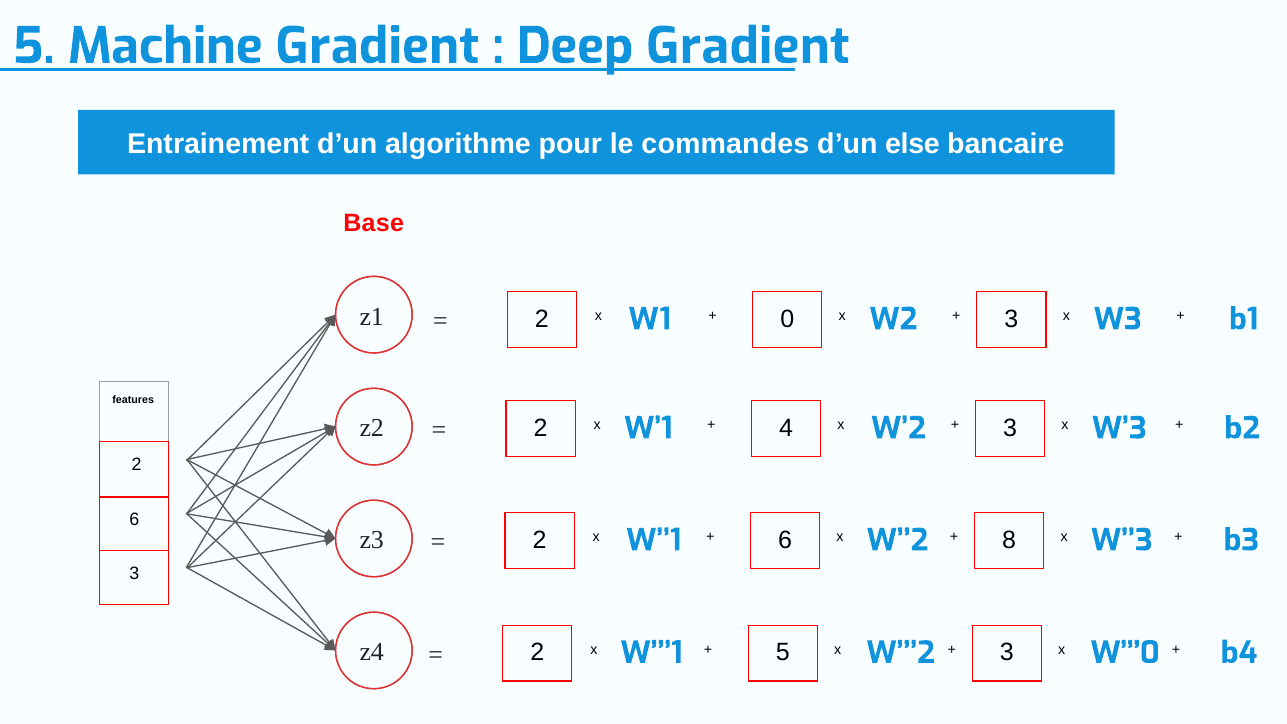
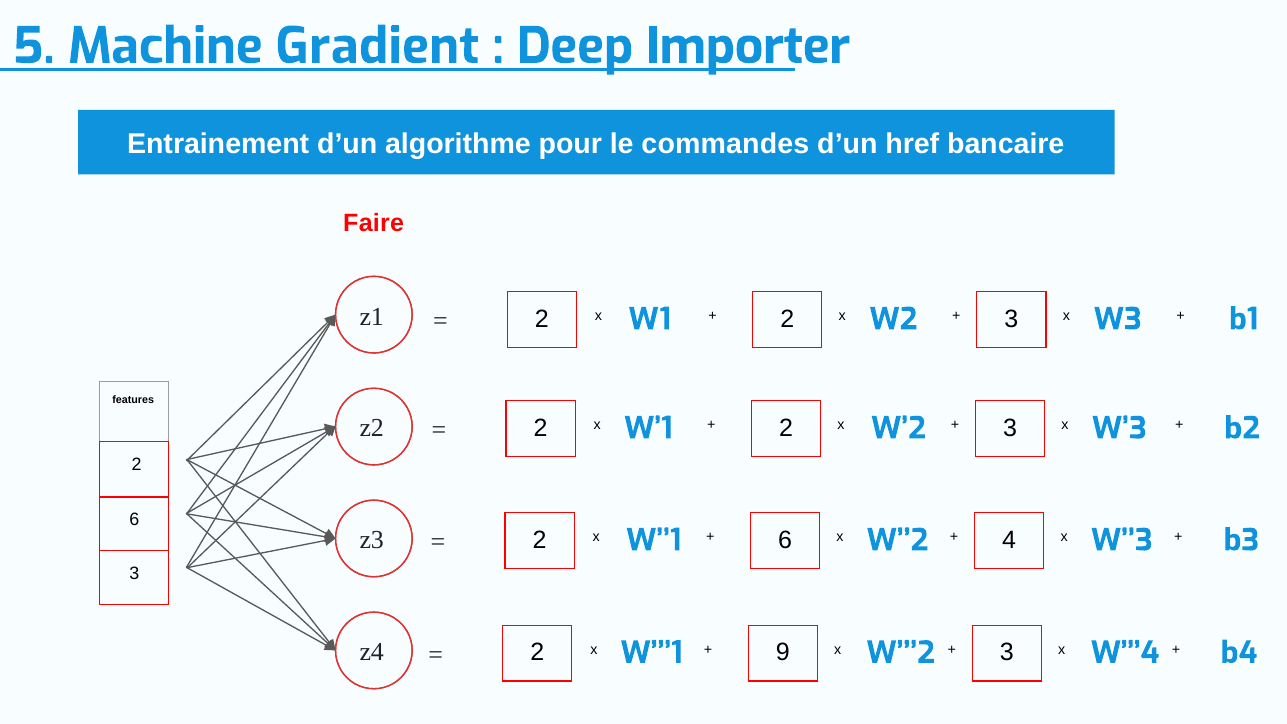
Deep Gradient: Gradient -> Importer
else: else -> href
Base: Base -> Faire
0 at (787, 319): 0 -> 2
4 at (786, 428): 4 -> 2
8: 8 -> 4
2 5: 5 -> 9
W’’’0: W’’’0 -> W’’’4
